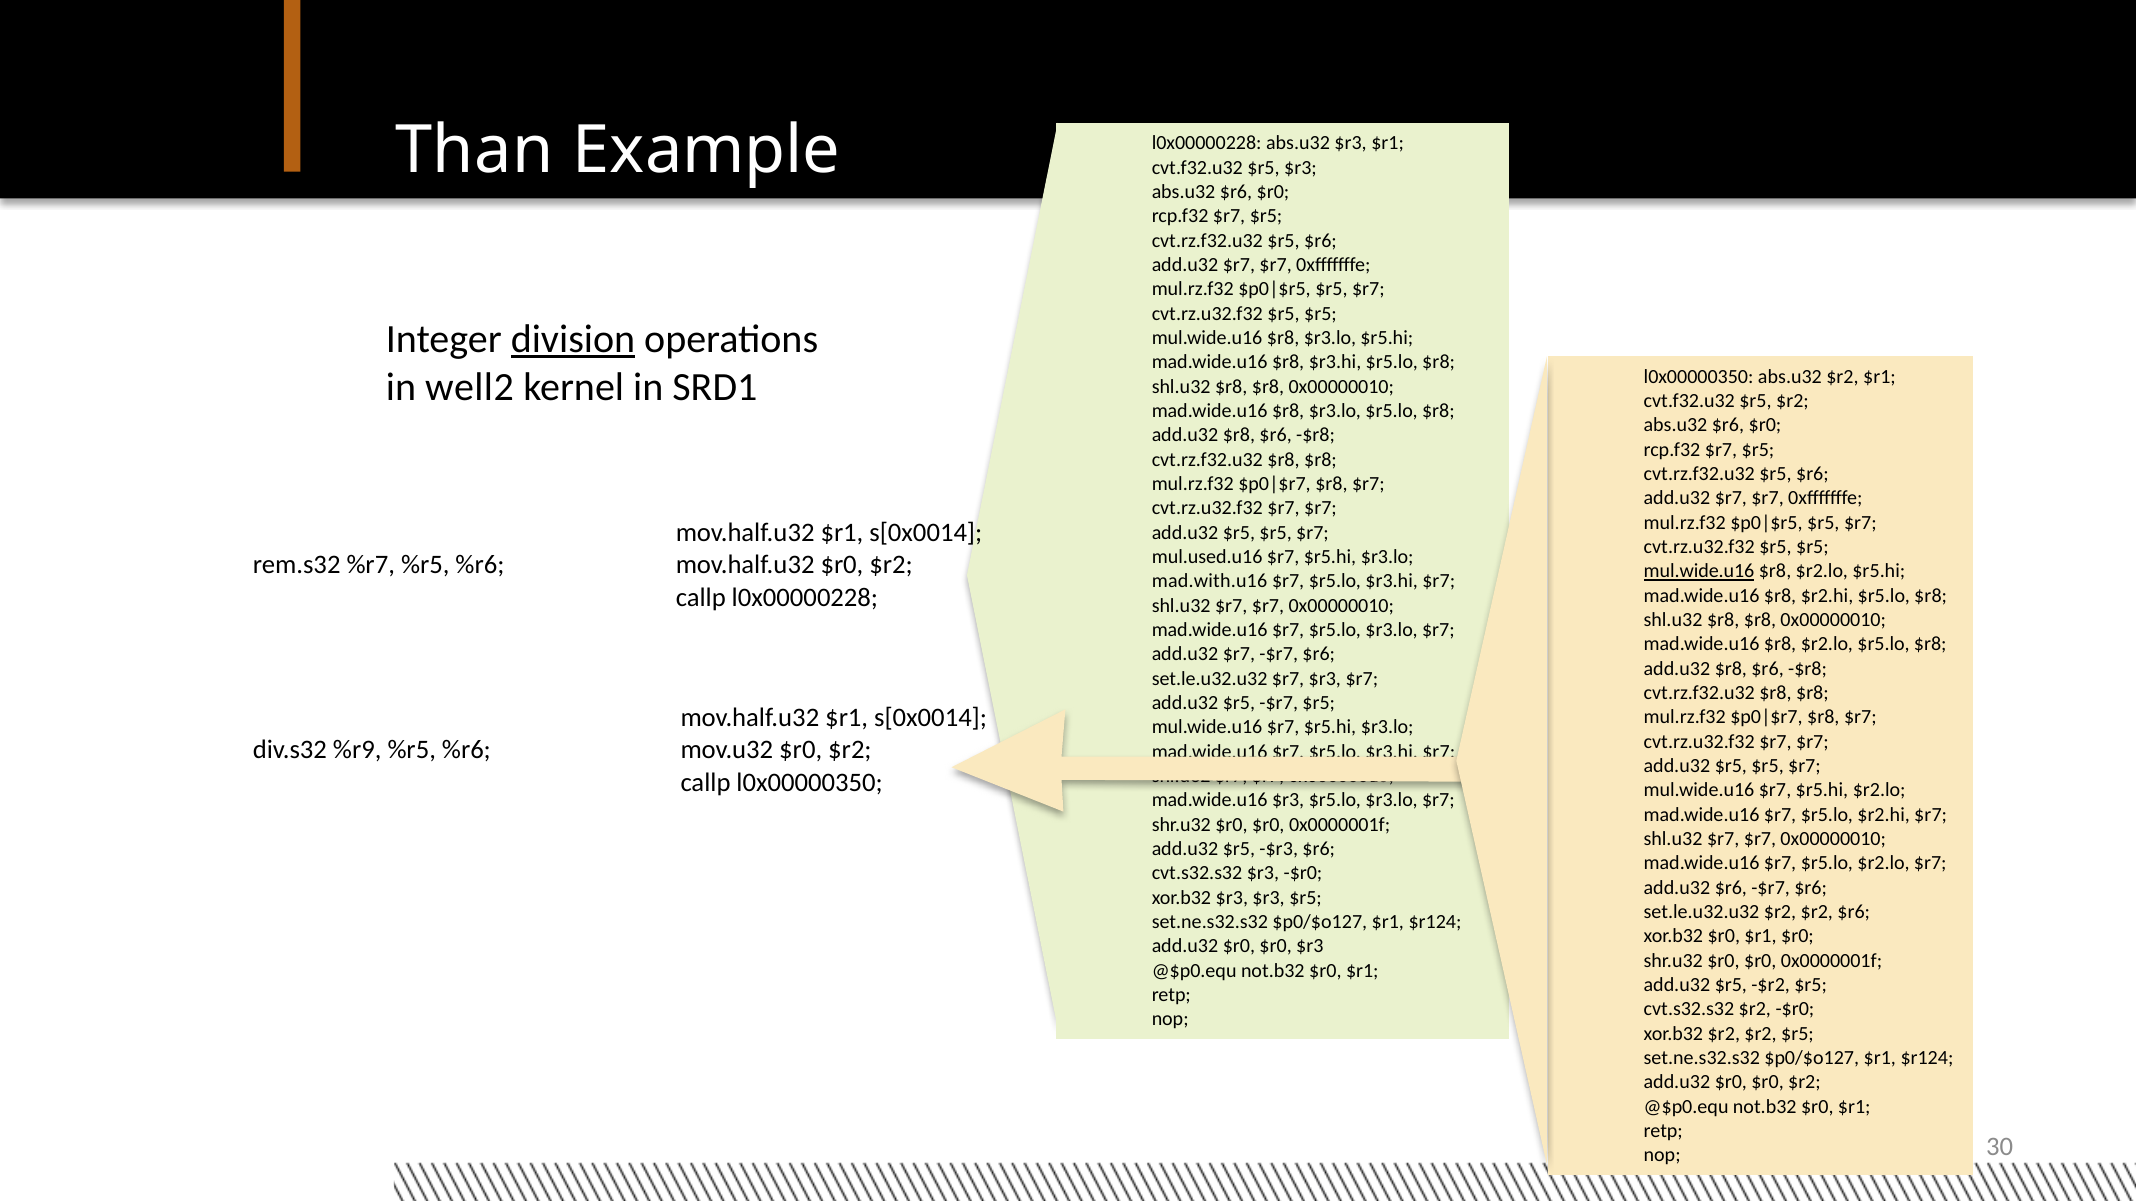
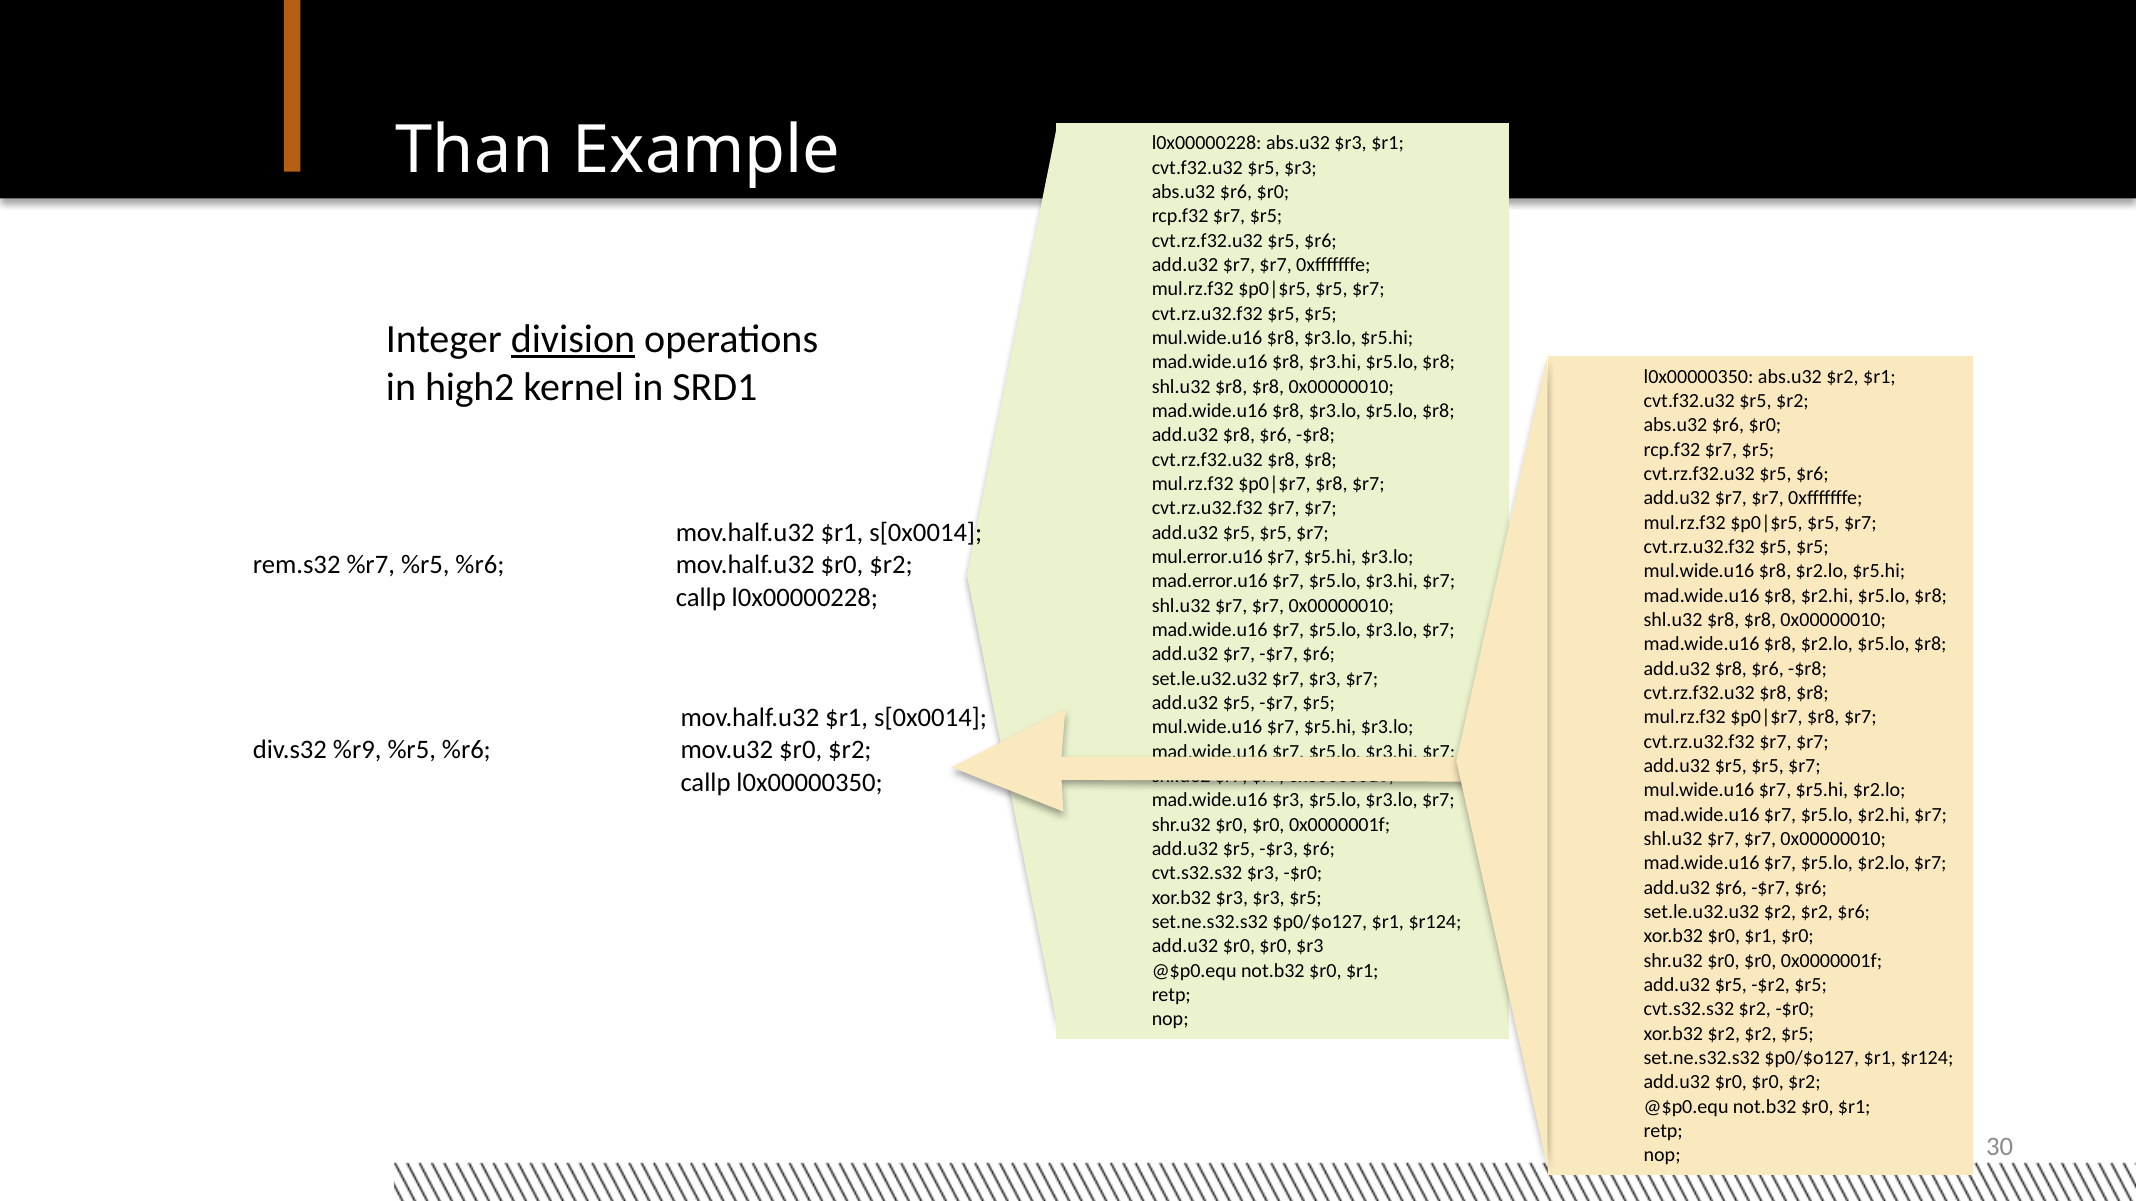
well2: well2 -> high2
mul.used.u16: mul.used.u16 -> mul.error.u16
mul.wide.u16 at (1699, 572) underline: present -> none
mad.with.u16: mad.with.u16 -> mad.error.u16
